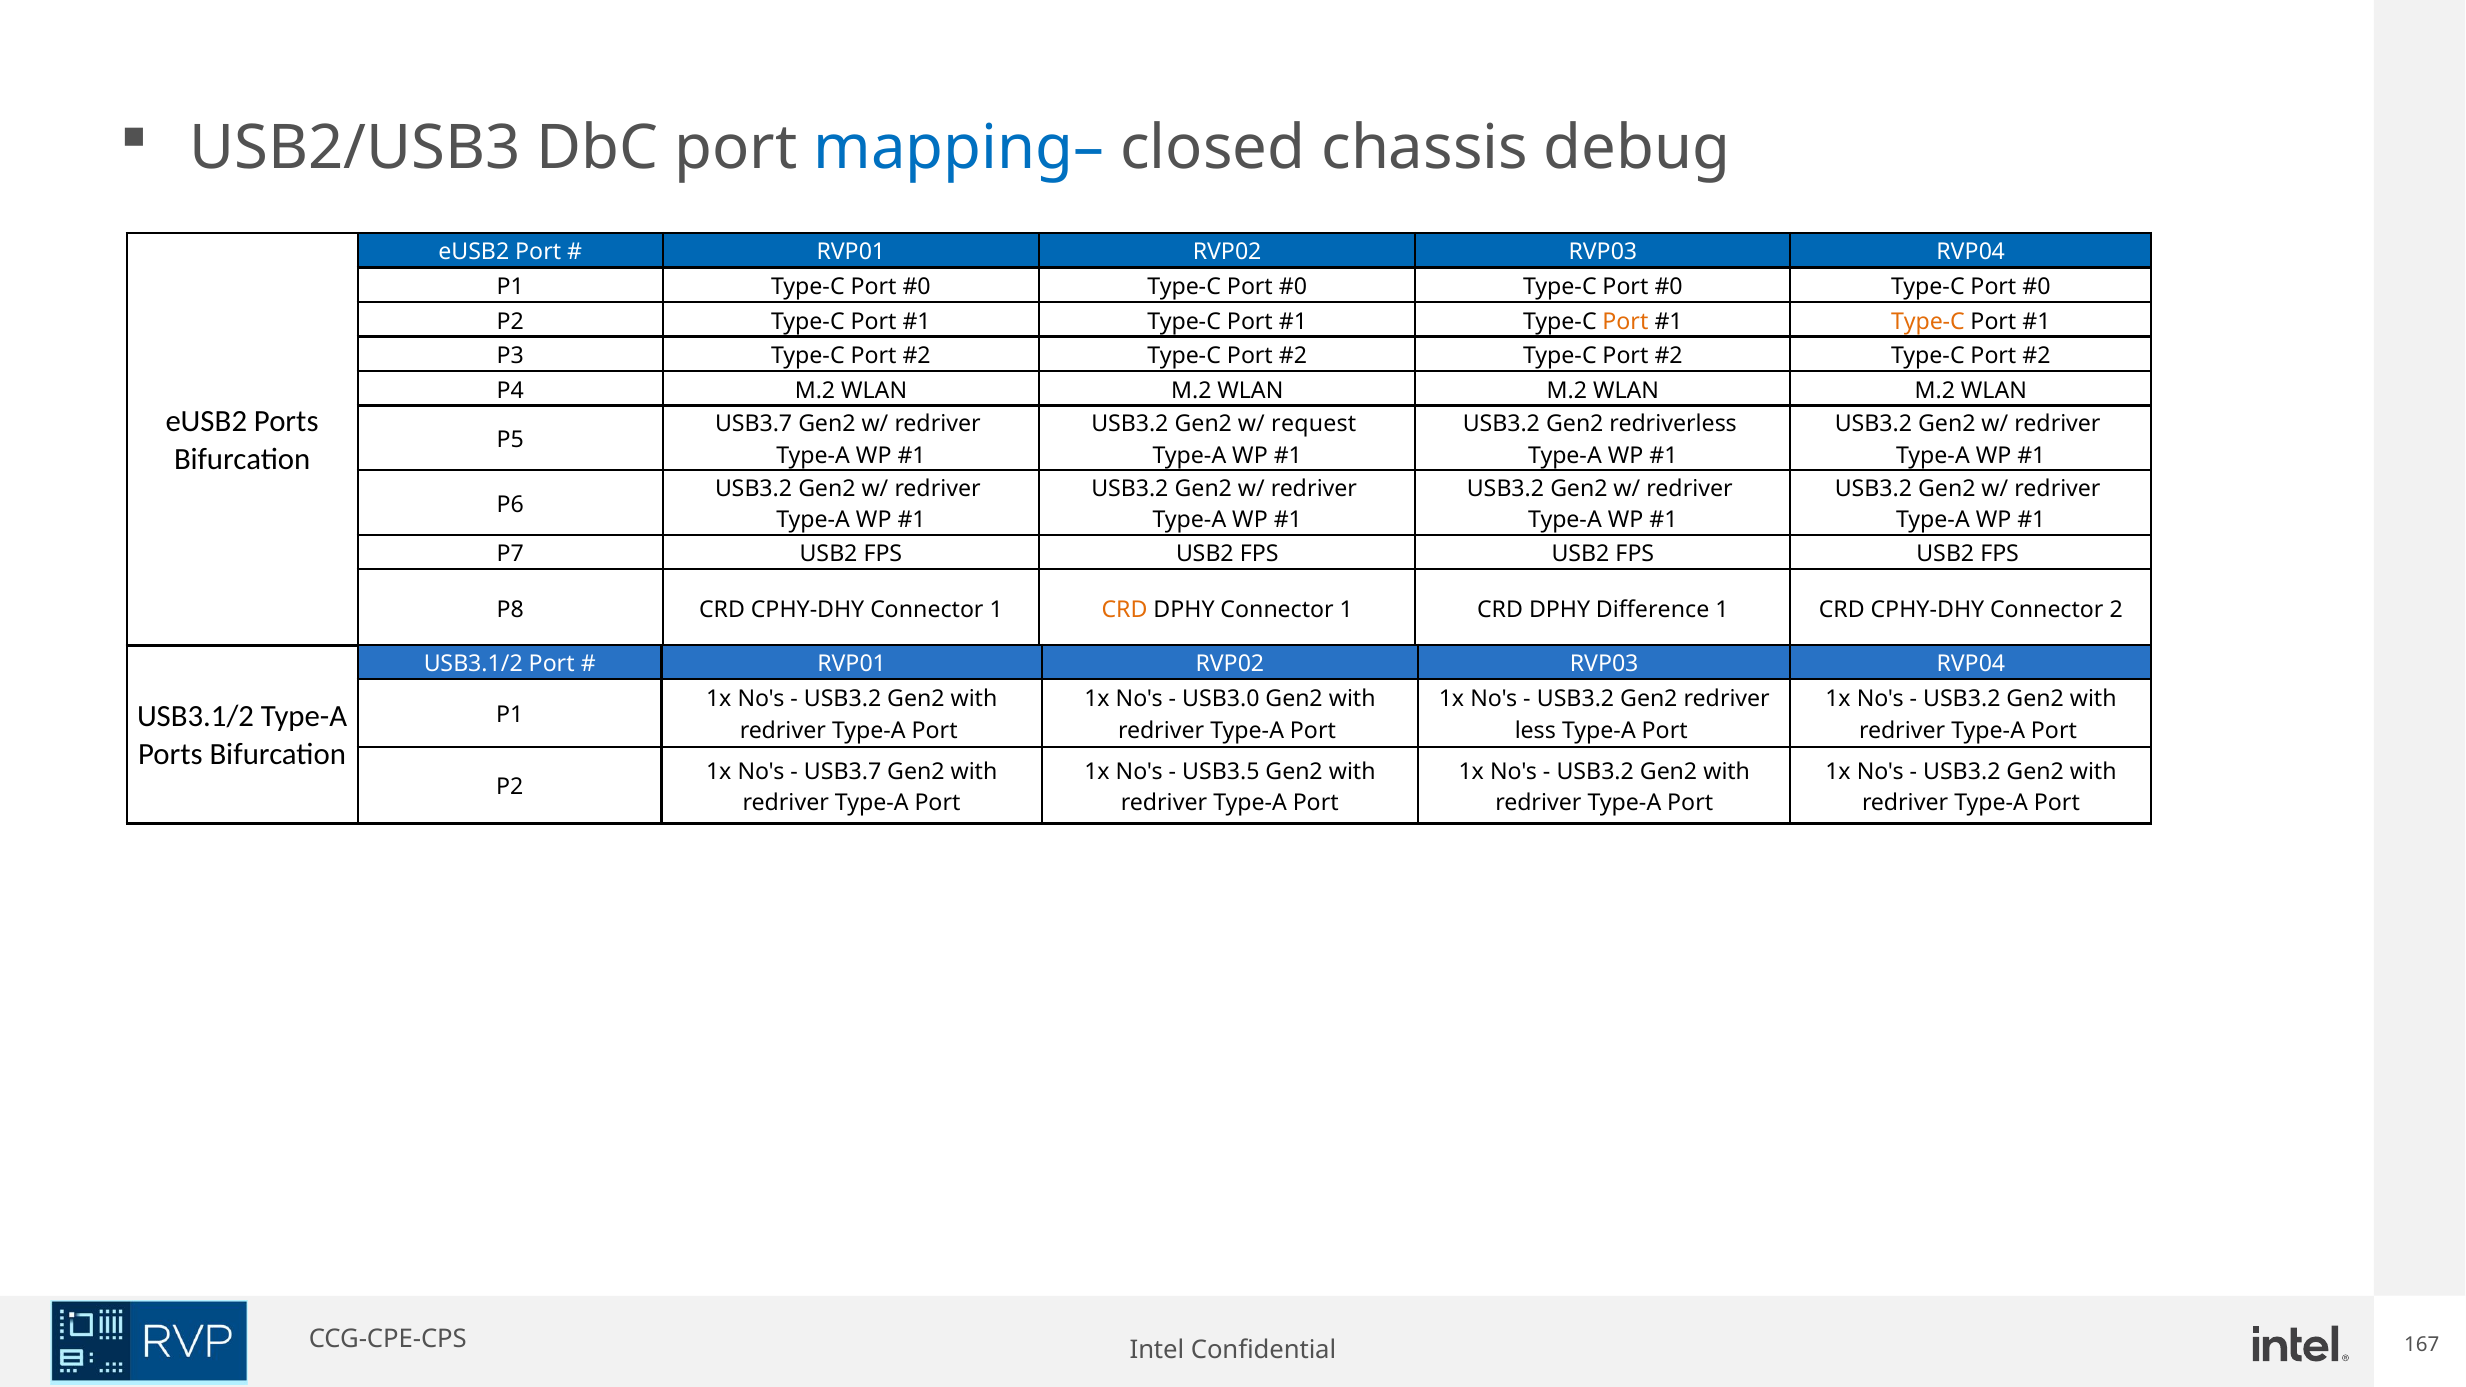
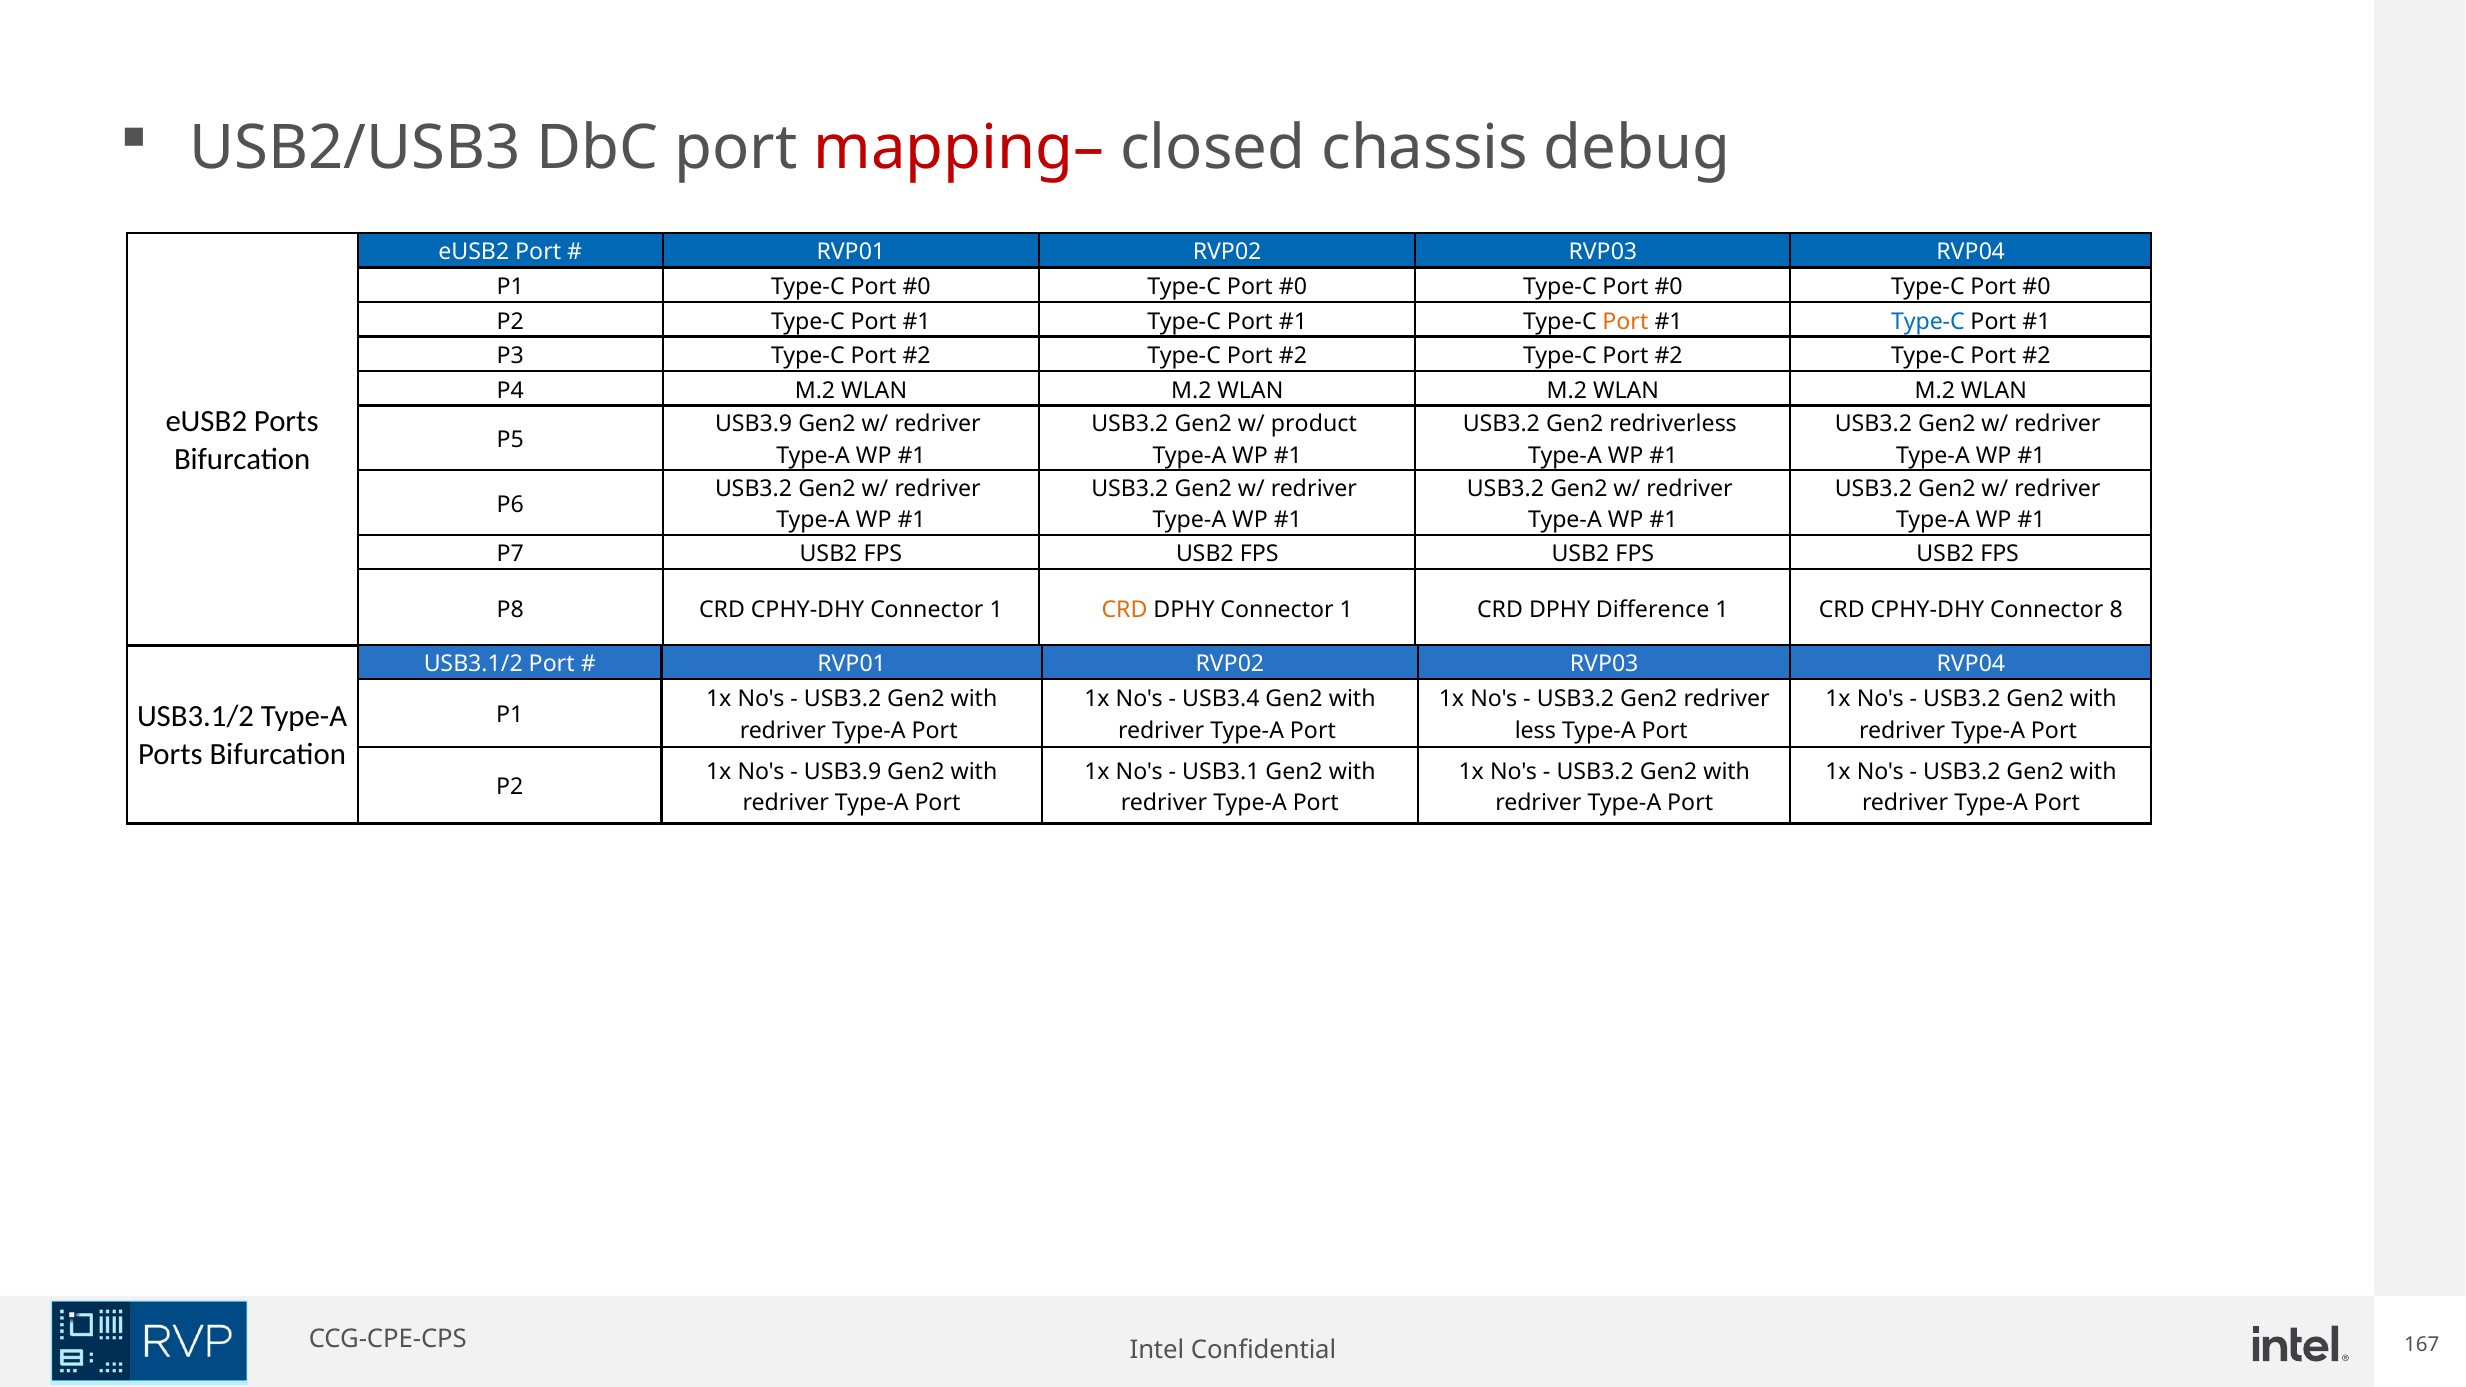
mapping– colour: blue -> red
Type-C at (1928, 321) colour: orange -> blue
USB3.7 at (754, 424): USB3.7 -> USB3.9
request: request -> product
2: 2 -> 8
USB3.0: USB3.0 -> USB3.4
USB3.7 at (843, 772): USB3.7 -> USB3.9
USB3.5: USB3.5 -> USB3.1
